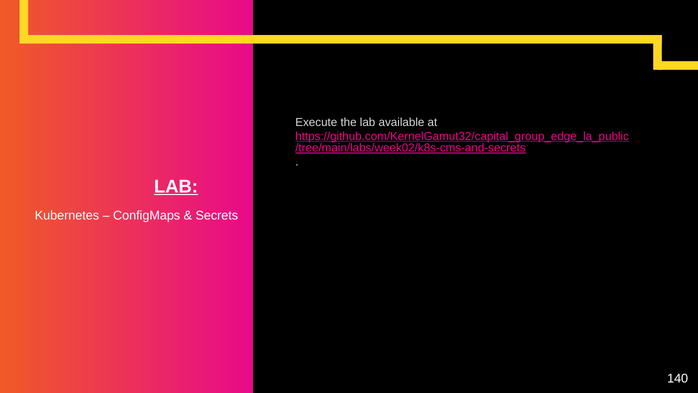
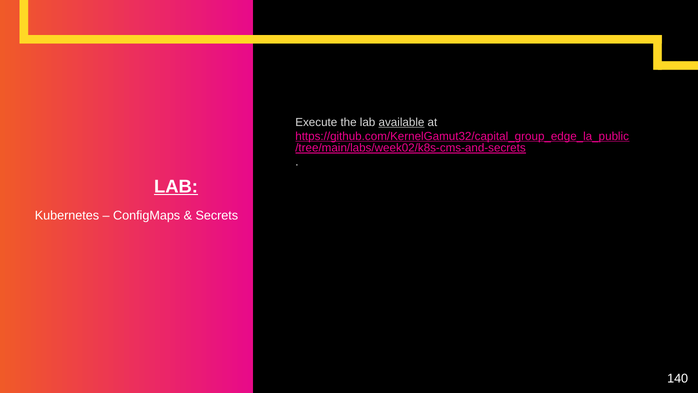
available underline: none -> present
